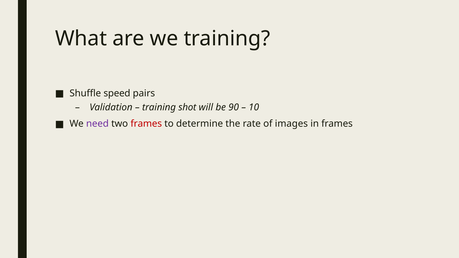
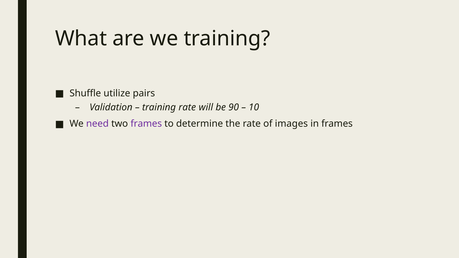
speed: speed -> utilize
training shot: shot -> rate
frames at (146, 124) colour: red -> purple
